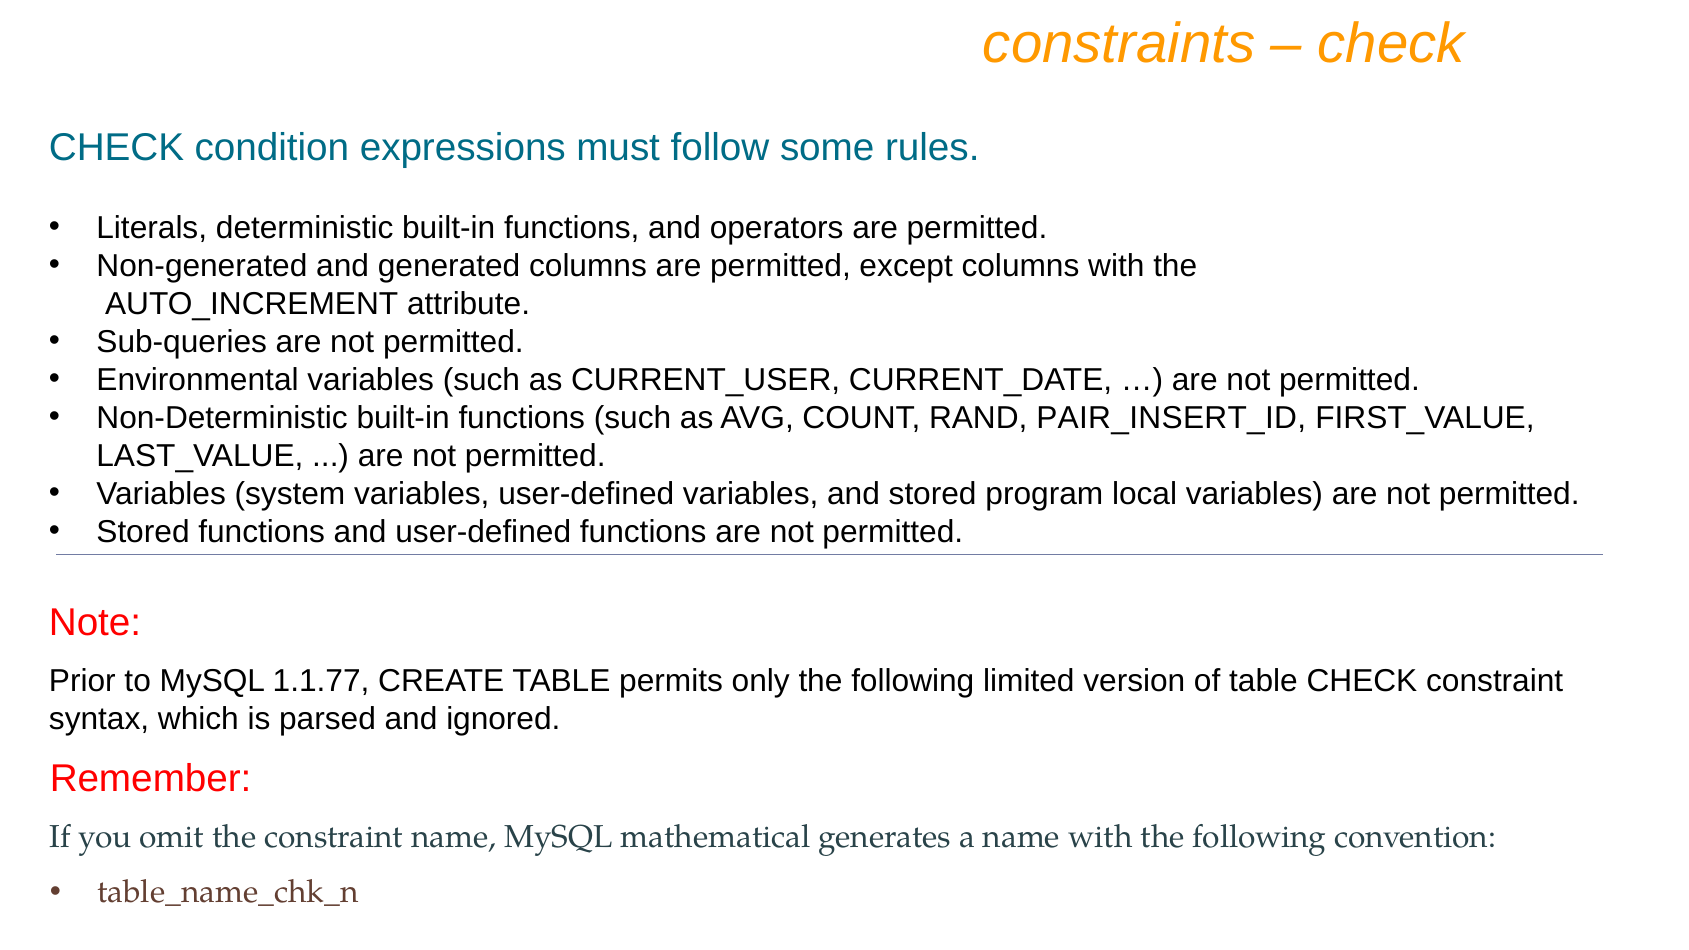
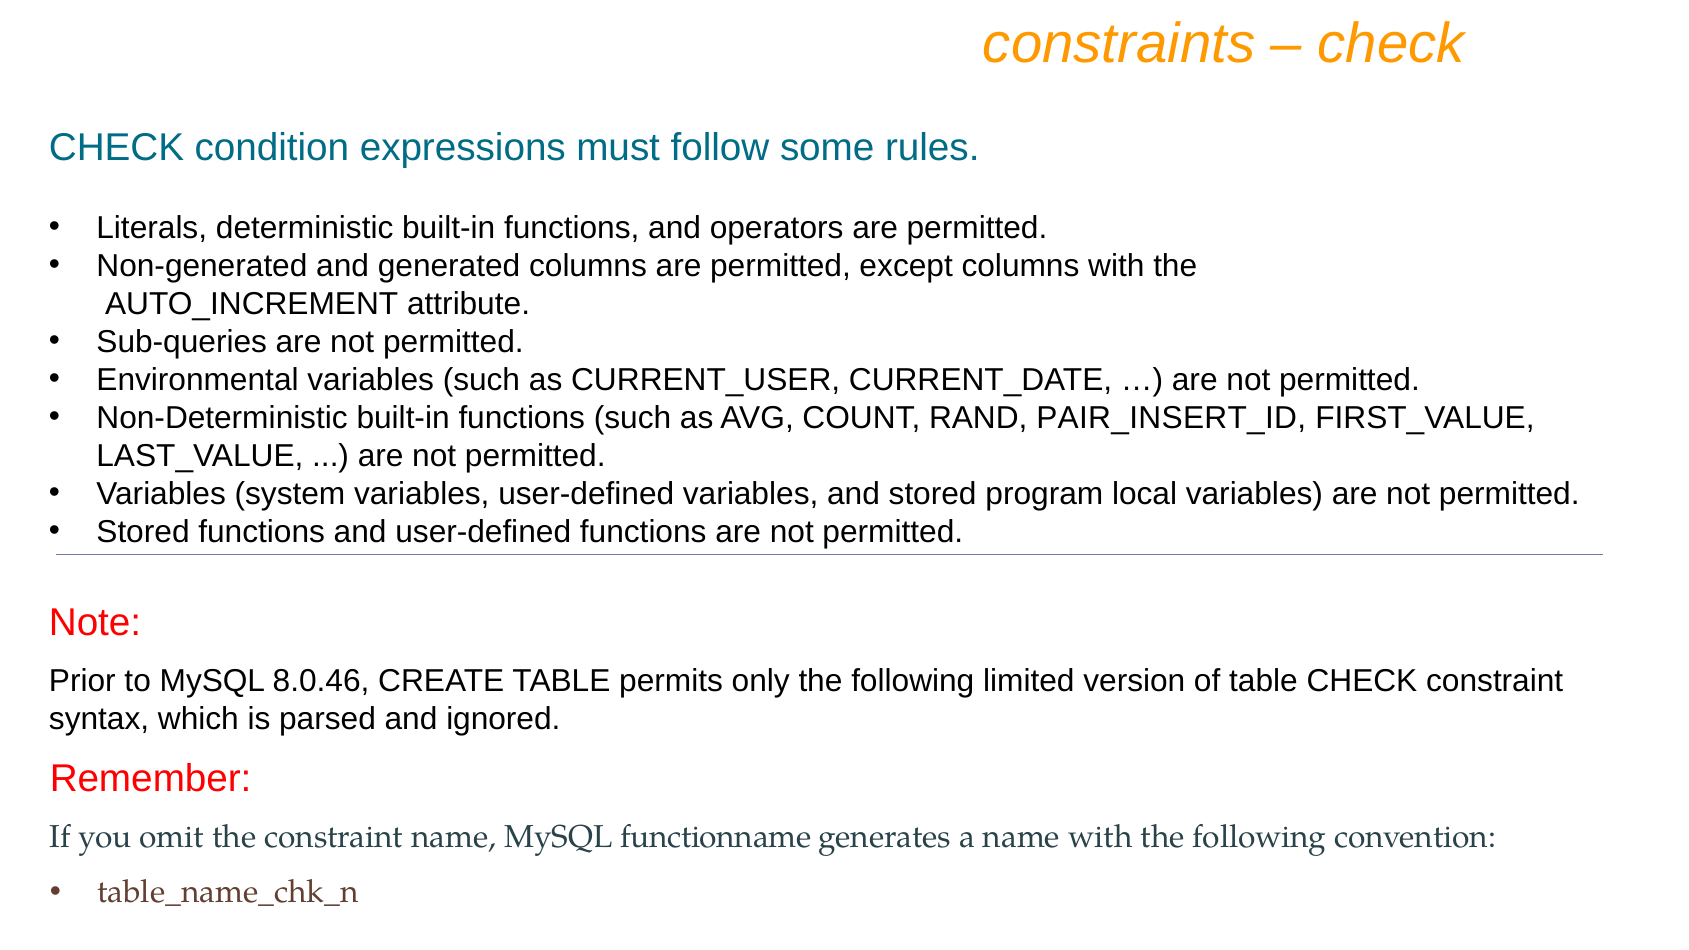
1.1.77: 1.1.77 -> 8.0.46
mathematical: mathematical -> functionname
